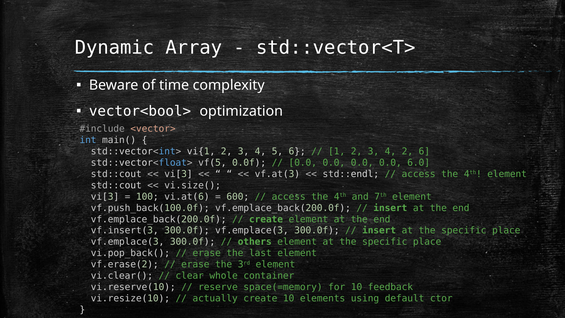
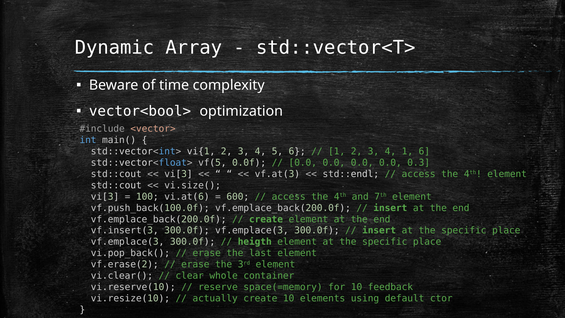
4 2: 2 -> 1
6.0: 6.0 -> 0.3
others: others -> heigth
